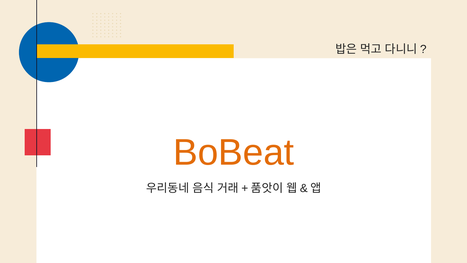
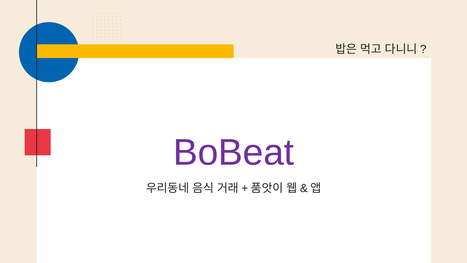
BoBeat colour: orange -> purple
